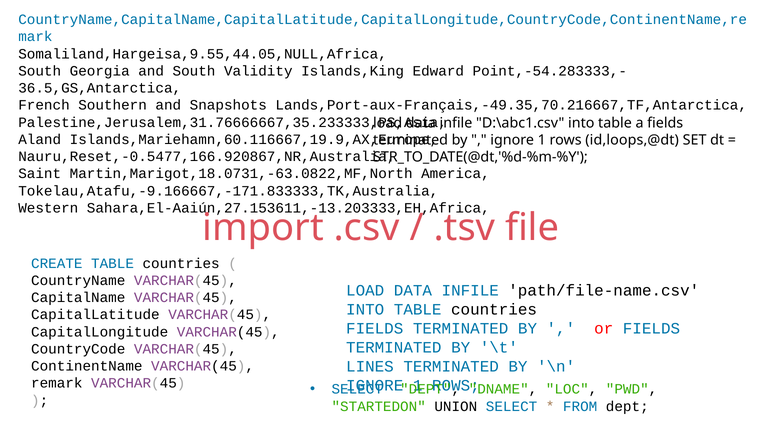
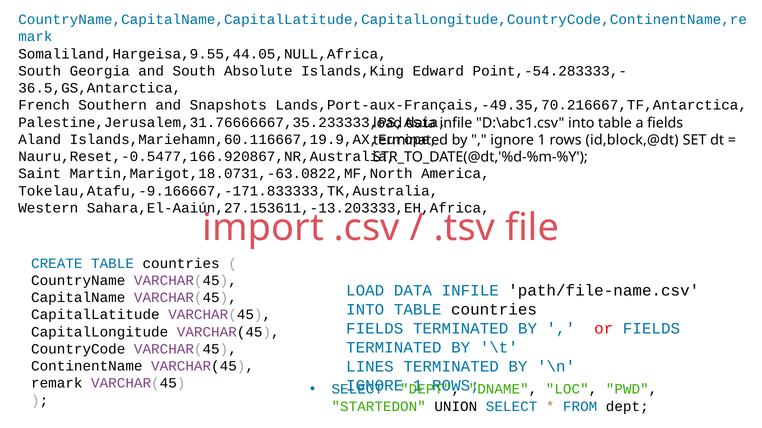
Validity: Validity -> Absolute
id,loops,@dt: id,loops,@dt -> id,block,@dt
